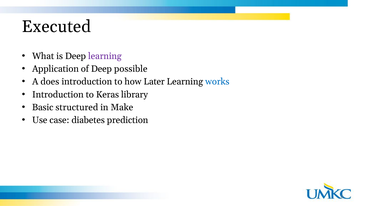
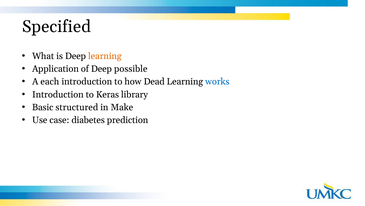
Executed: Executed -> Specified
learning at (105, 56) colour: purple -> orange
does: does -> each
Later: Later -> Dead
